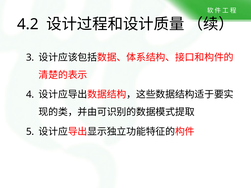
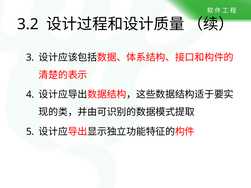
4.2: 4.2 -> 3.2
